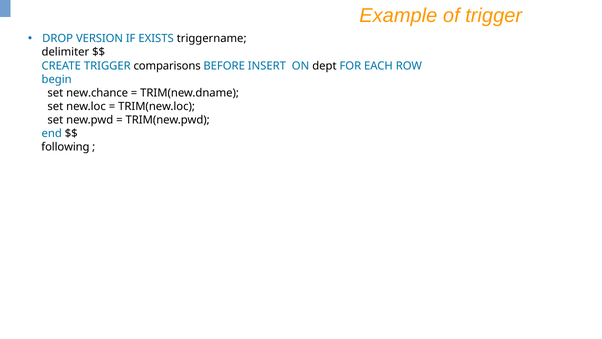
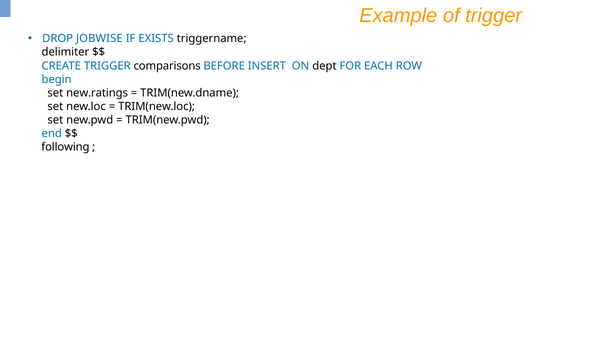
VERSION: VERSION -> JOBWISE
new.chance: new.chance -> new.ratings
